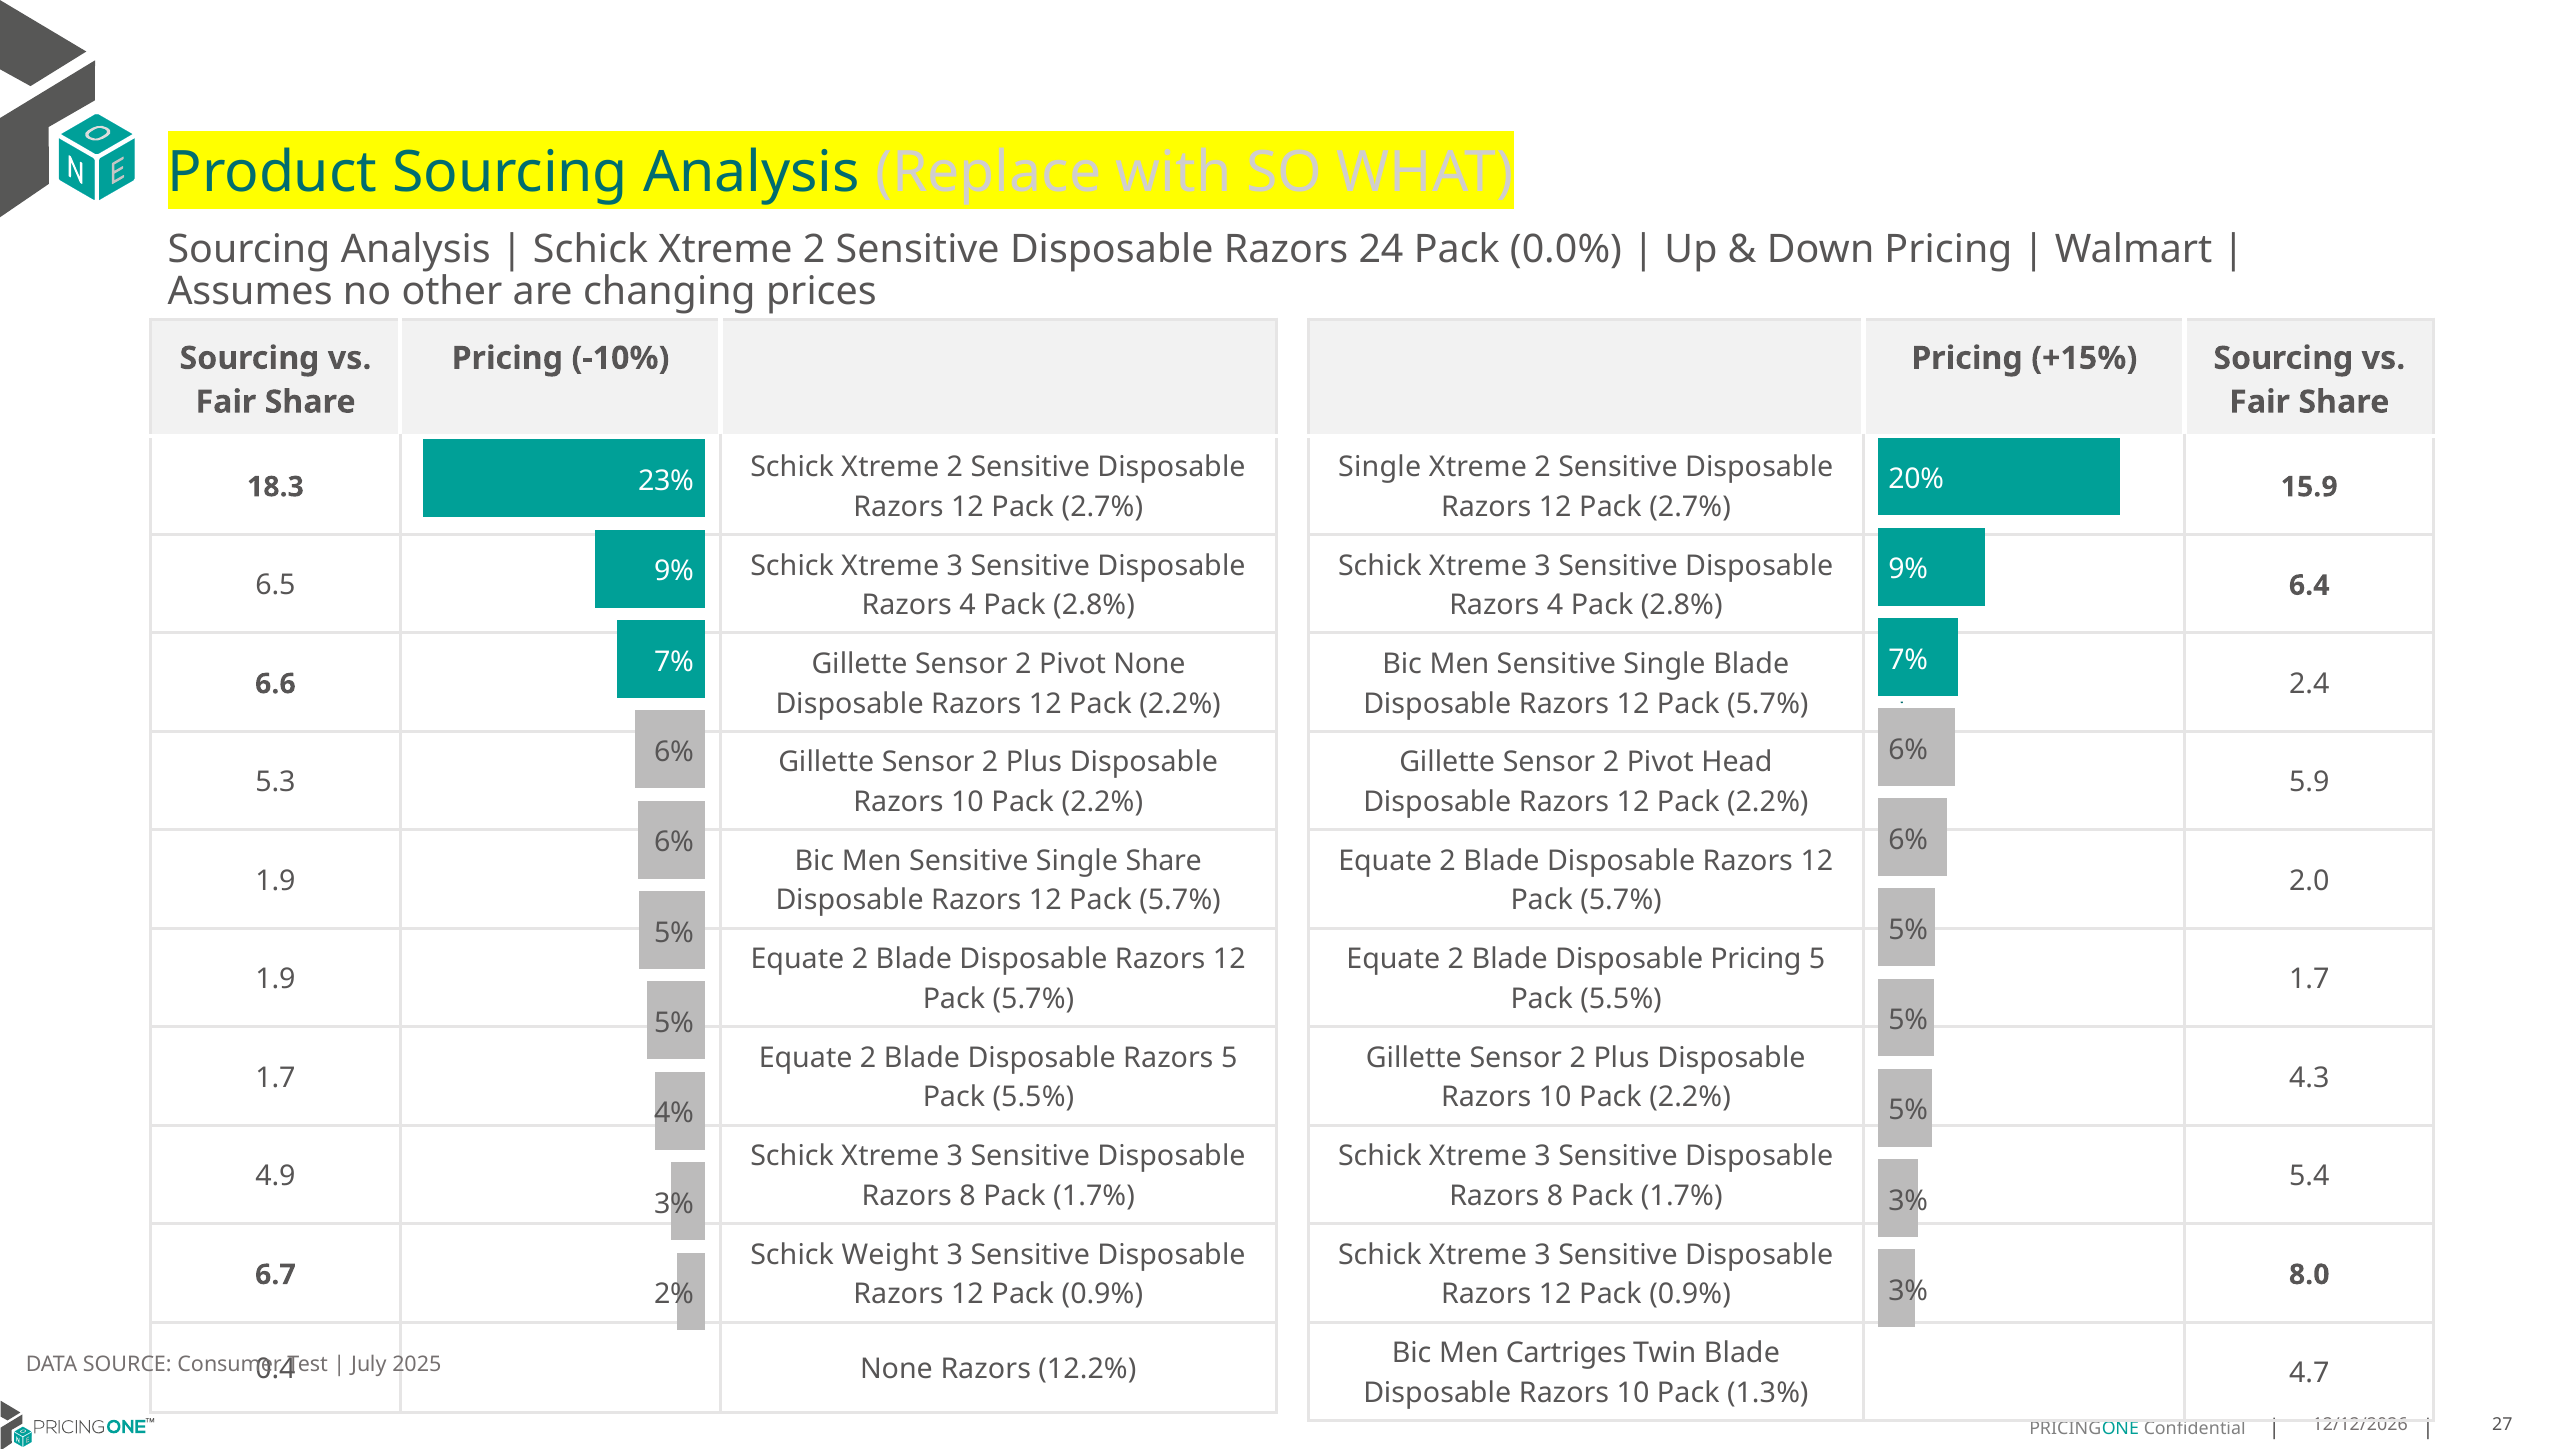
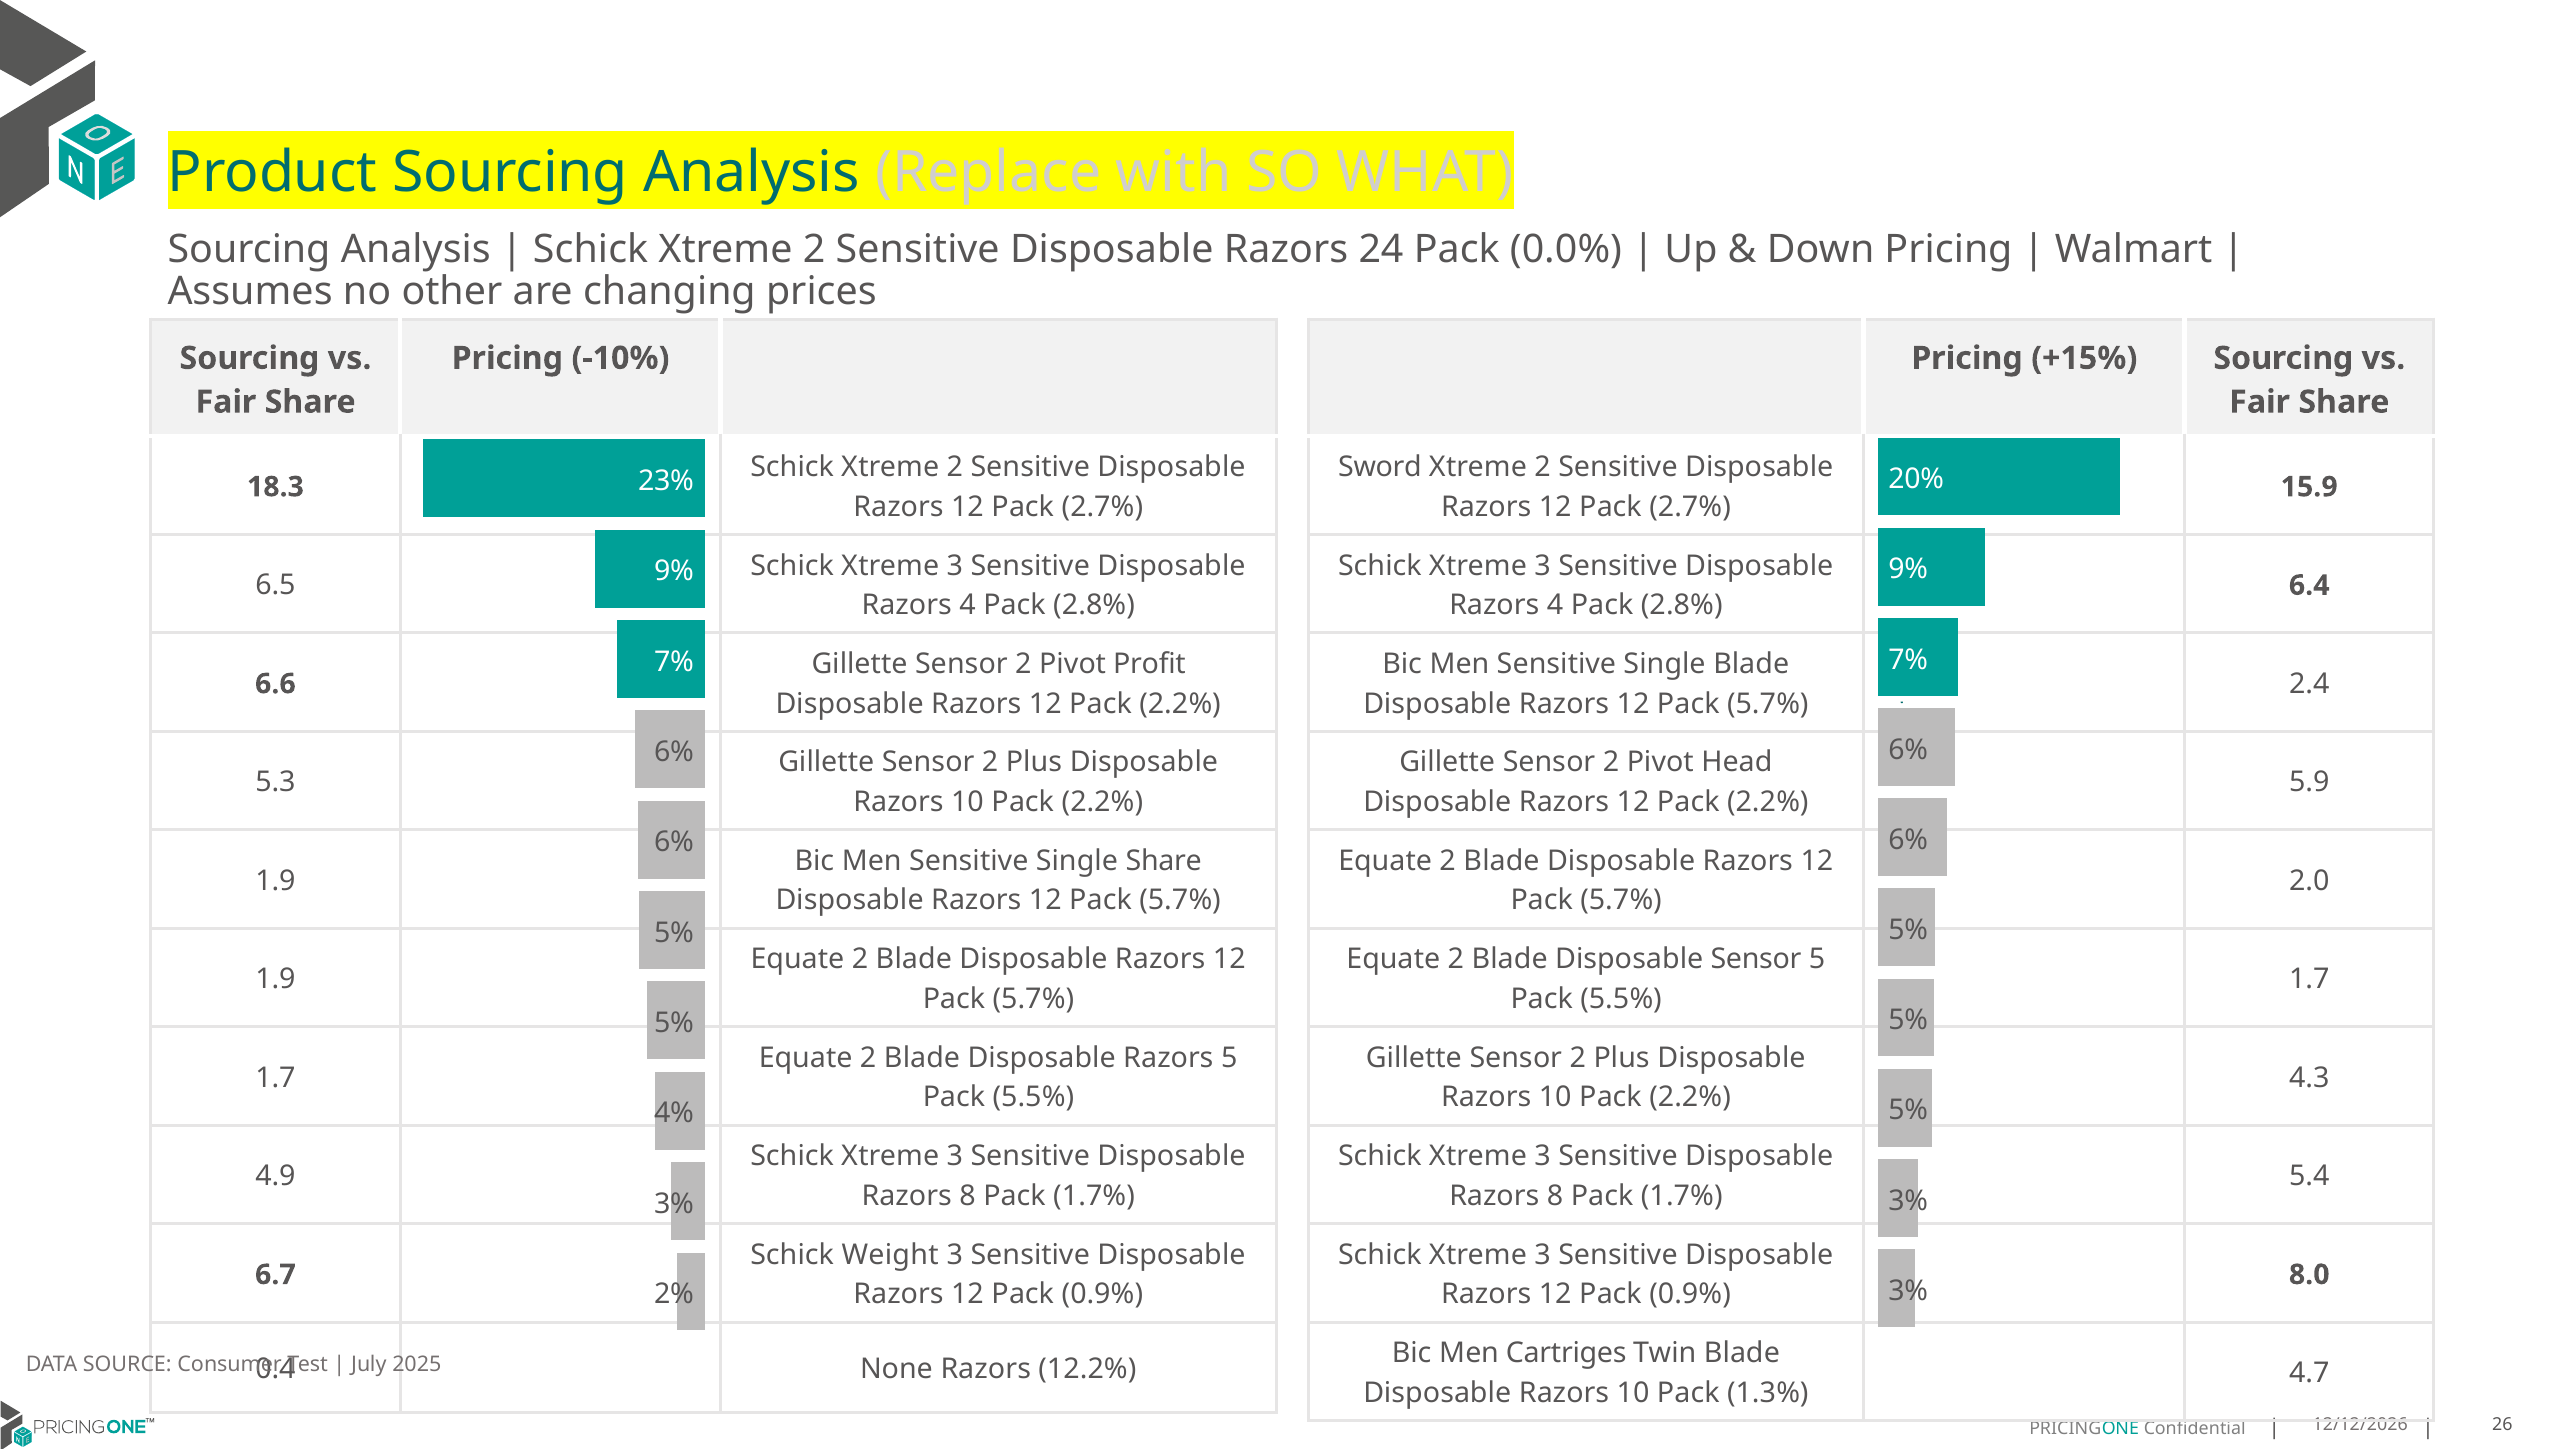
Single at (1380, 467): Single -> Sword
Pivot None: None -> Profit
Disposable Pricing: Pricing -> Sensor
27: 27 -> 26
